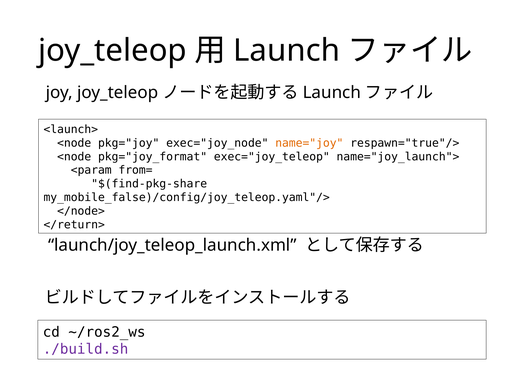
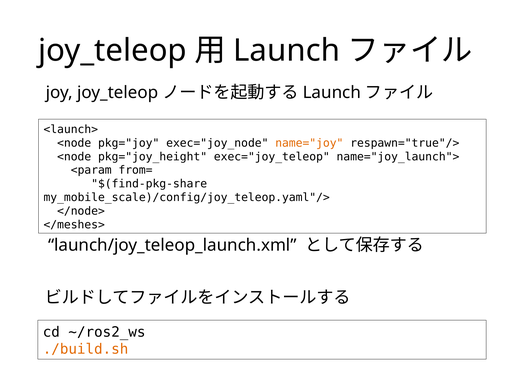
pkg="joy_format: pkg="joy_format -> pkg="joy_height
my_mobile_false)/config/joy_teleop.yaml"/>: my_mobile_false)/config/joy_teleop.yaml"/> -> my_mobile_scale)/config/joy_teleop.yaml"/>
</return>: </return> -> </meshes>
./build.sh colour: purple -> orange
